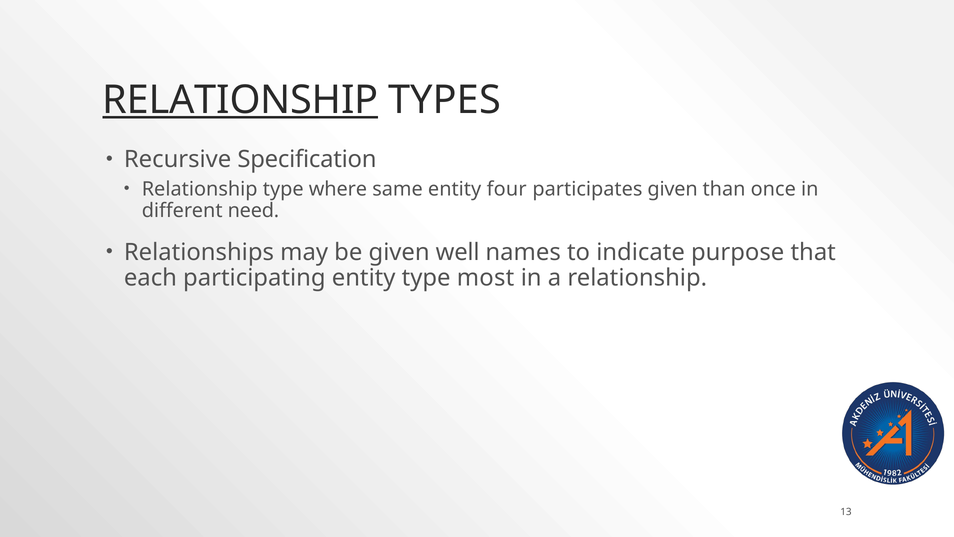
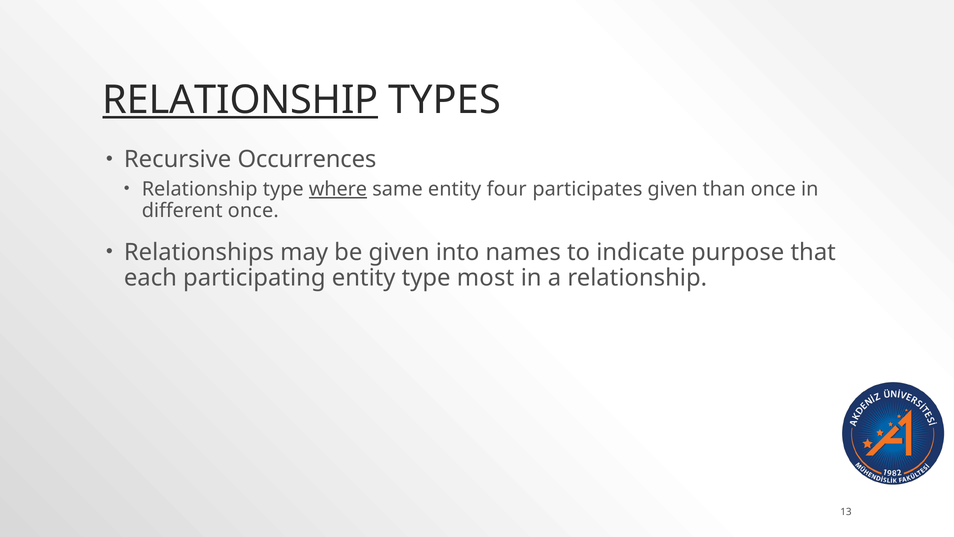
Specification: Specification -> Occurrences
where underline: none -> present
different need: need -> once
well: well -> into
